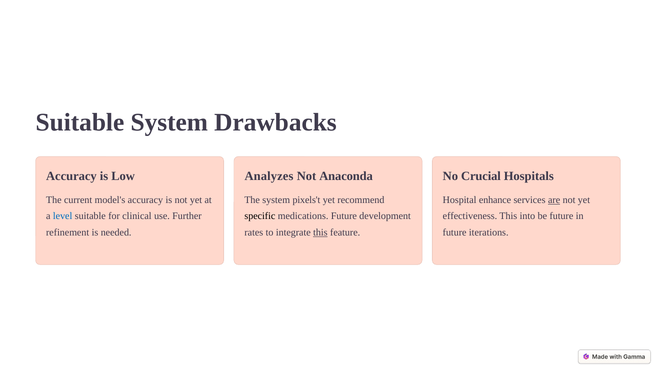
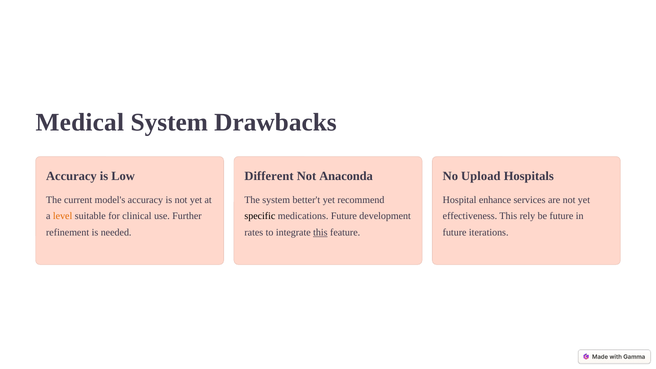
Suitable at (80, 123): Suitable -> Medical
Analyzes: Analyzes -> Different
Crucial: Crucial -> Upload
pixels't: pixels't -> better't
are underline: present -> none
level colour: blue -> orange
into: into -> rely
